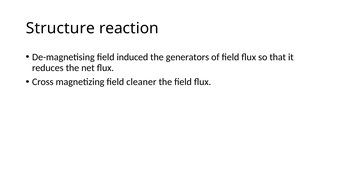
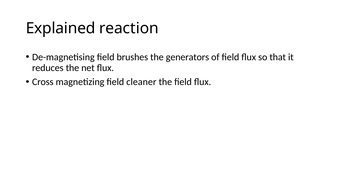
Structure: Structure -> Explained
induced: induced -> brushes
